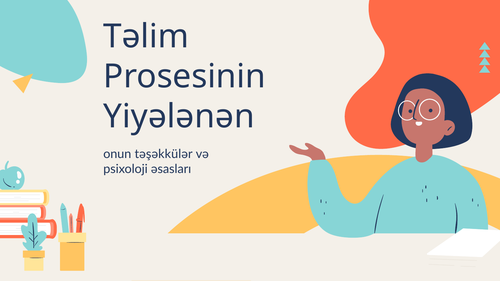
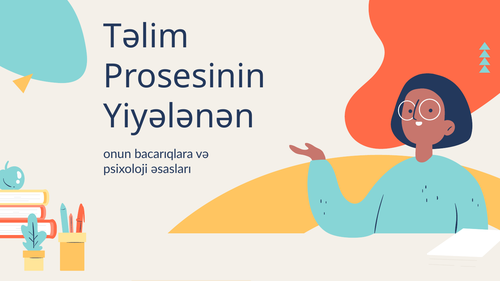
təşəkkülər: təşəkkülər -> bacarıqlara
